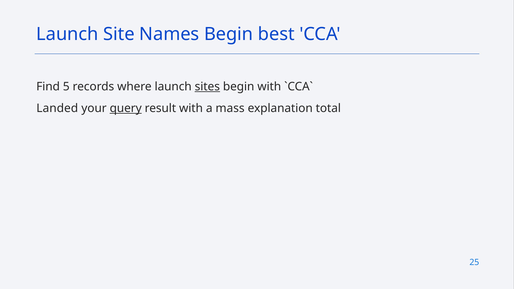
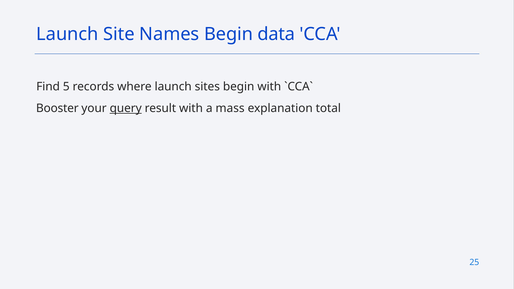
best: best -> data
sites underline: present -> none
Landed: Landed -> Booster
